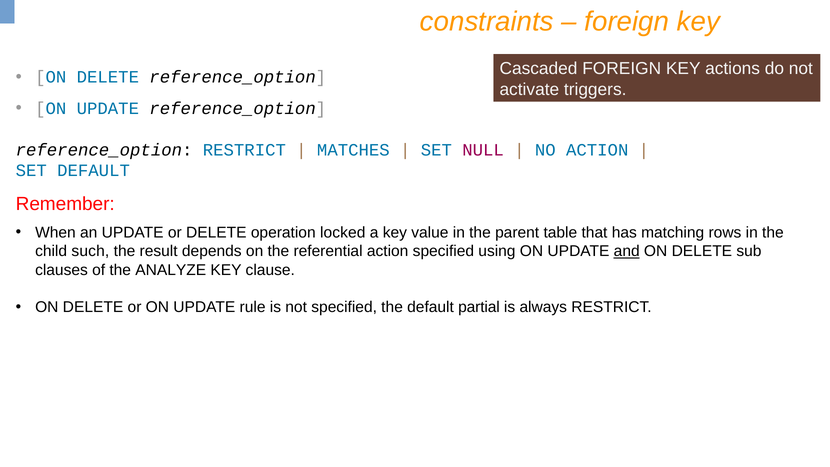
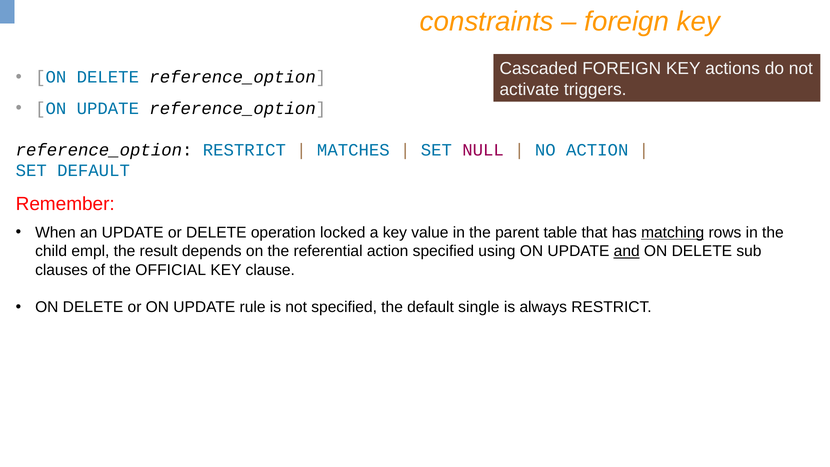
matching underline: none -> present
such: such -> empl
ANALYZE: ANALYZE -> OFFICIAL
partial: partial -> single
